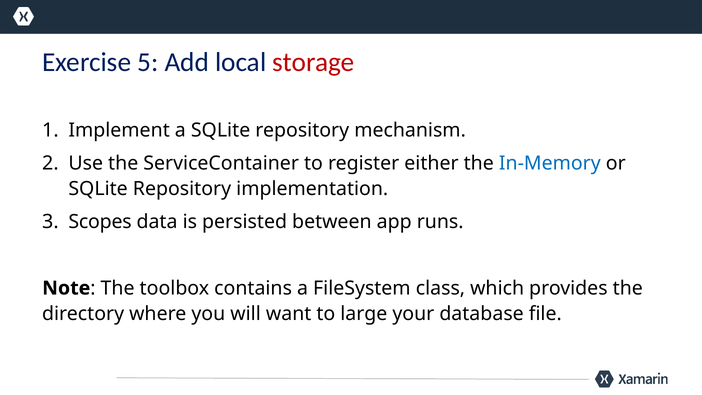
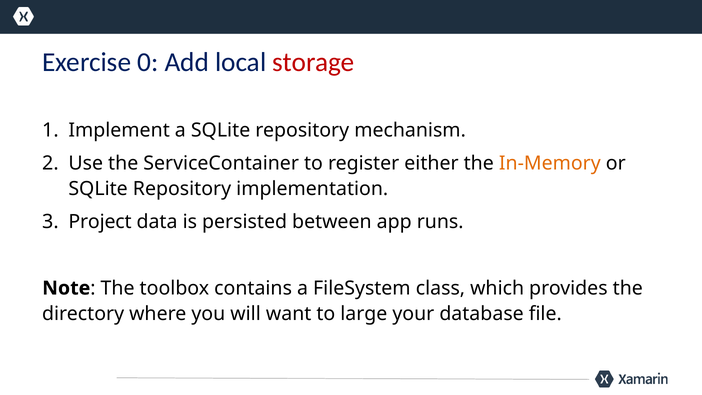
5: 5 -> 0
In-Memory colour: blue -> orange
Scopes: Scopes -> Project
